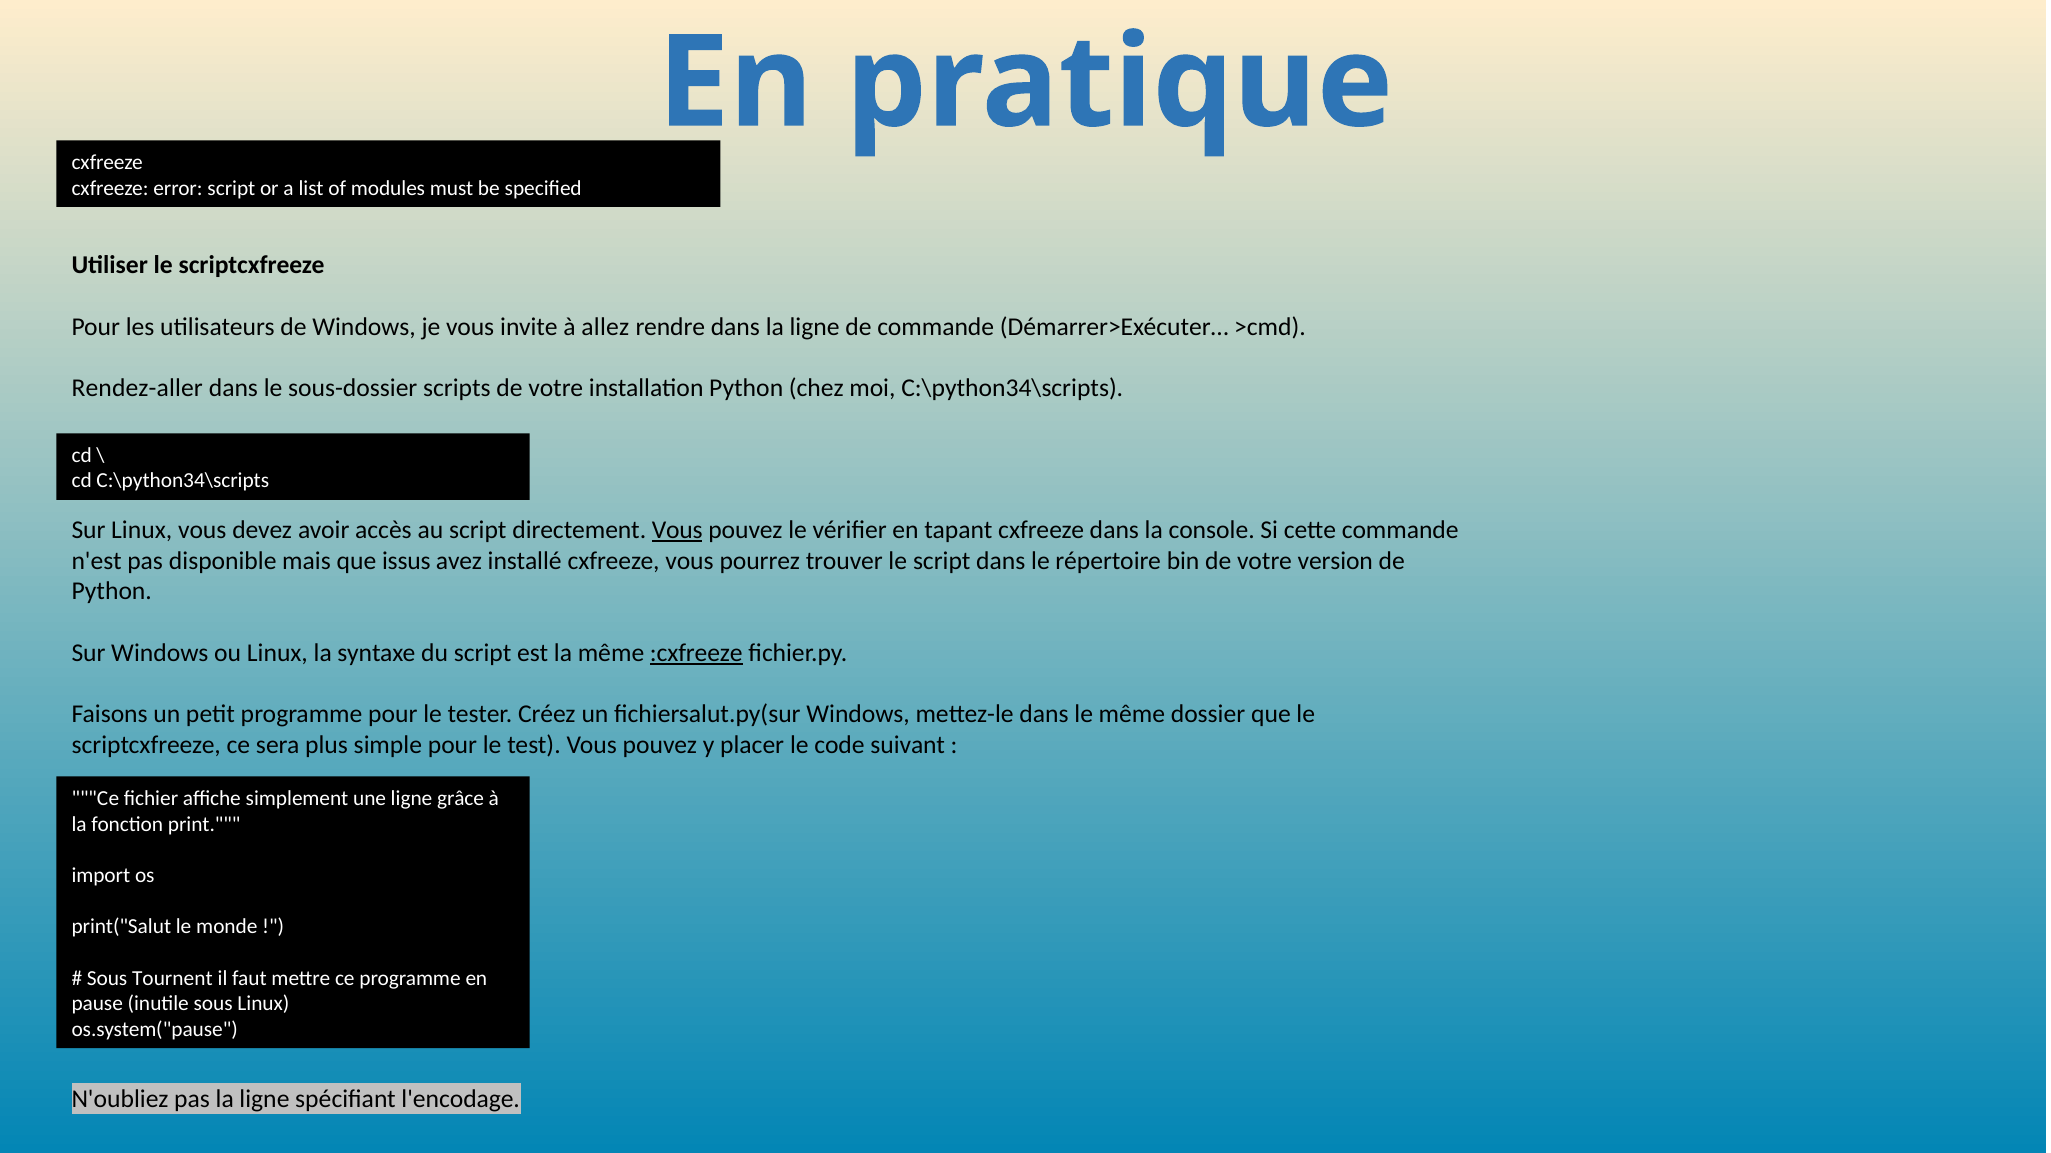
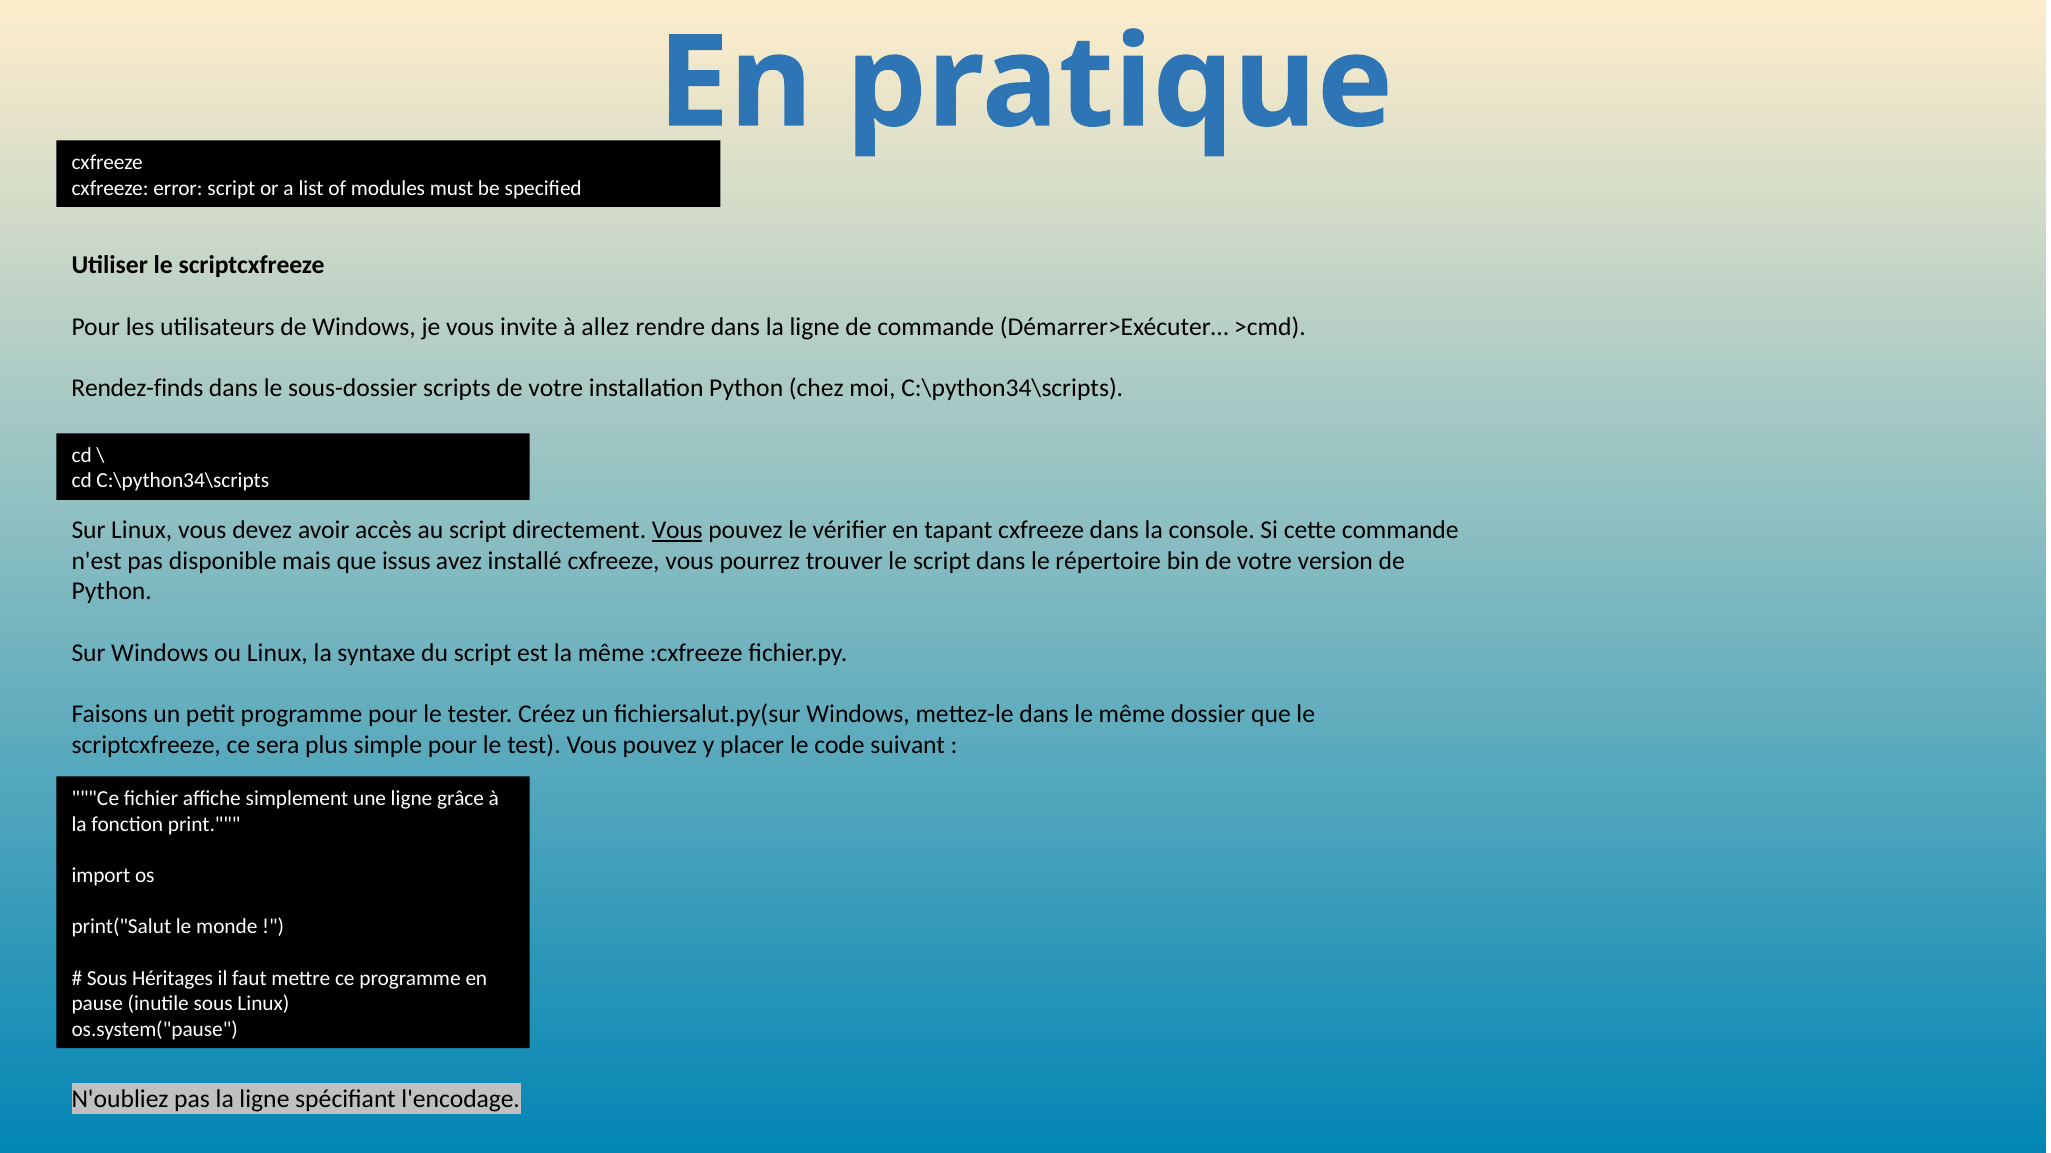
Rendez-aller: Rendez-aller -> Rendez-finds
:cxfreeze underline: present -> none
Tournent: Tournent -> Héritages
